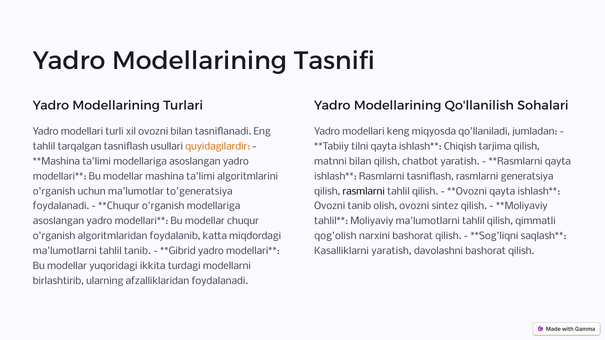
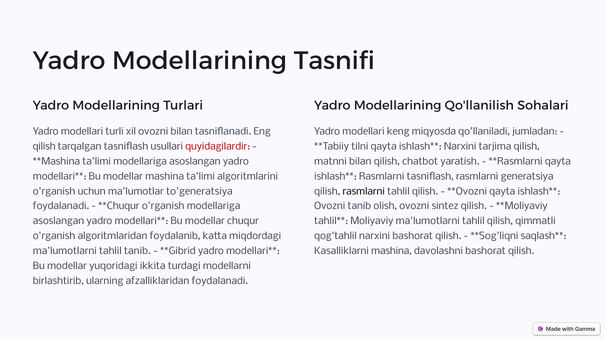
tahlil at (44, 147): tahlil -> qilish
quyidagilardir colour: orange -> red
Chiqish at (460, 147): Chiqish -> Narxini
qog'olish: qog'olish -> qog'tahlil
Kasalliklarni yaratish: yaratish -> mashina
